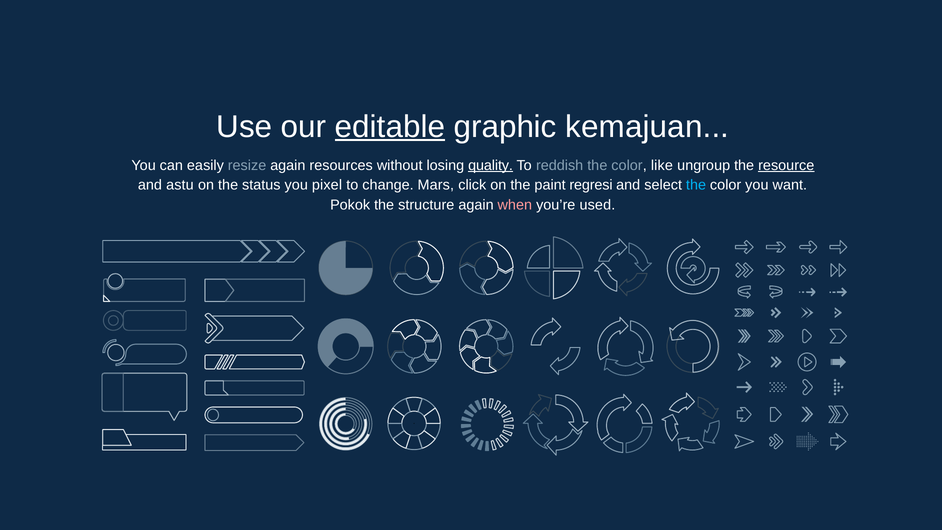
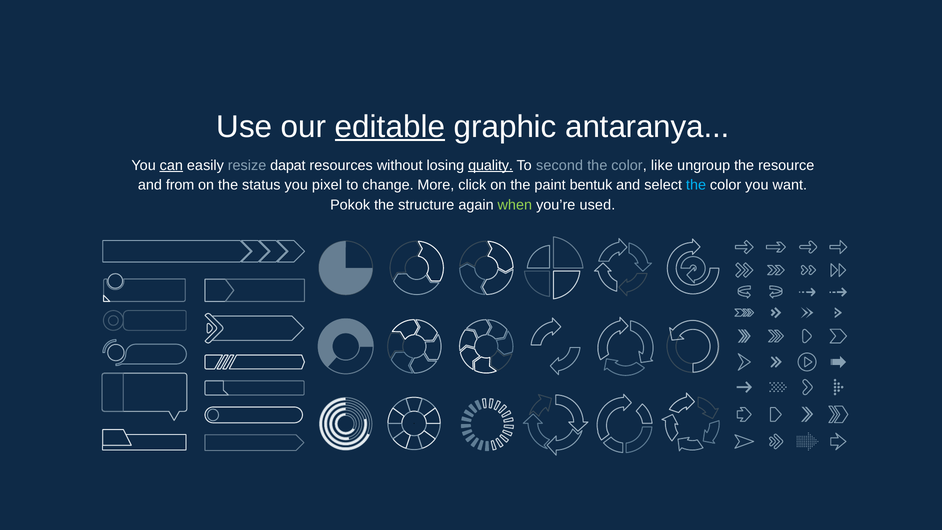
kemajuan: kemajuan -> antaranya
can underline: none -> present
resize again: again -> dapat
reddish: reddish -> second
resource underline: present -> none
astu: astu -> from
Mars: Mars -> More
regresi: regresi -> bentuk
when colour: pink -> light green
